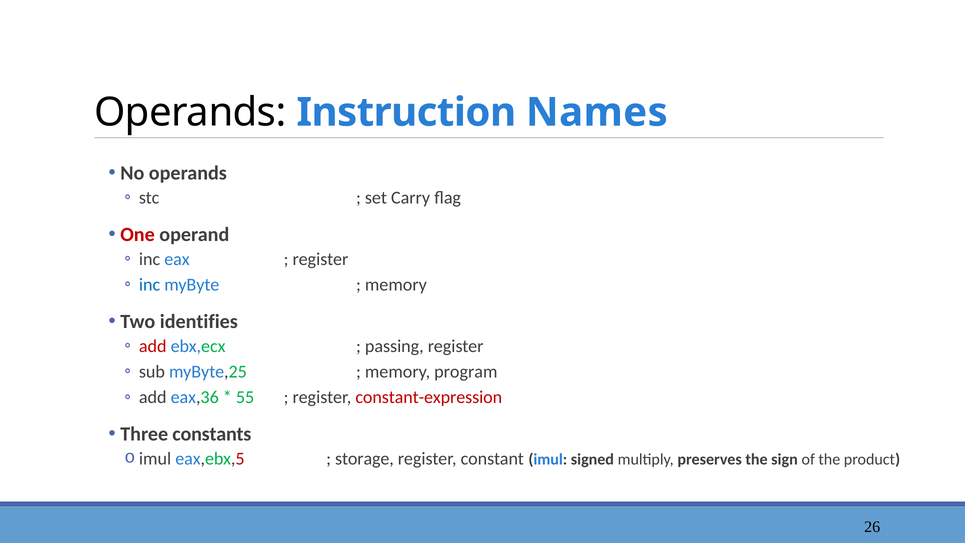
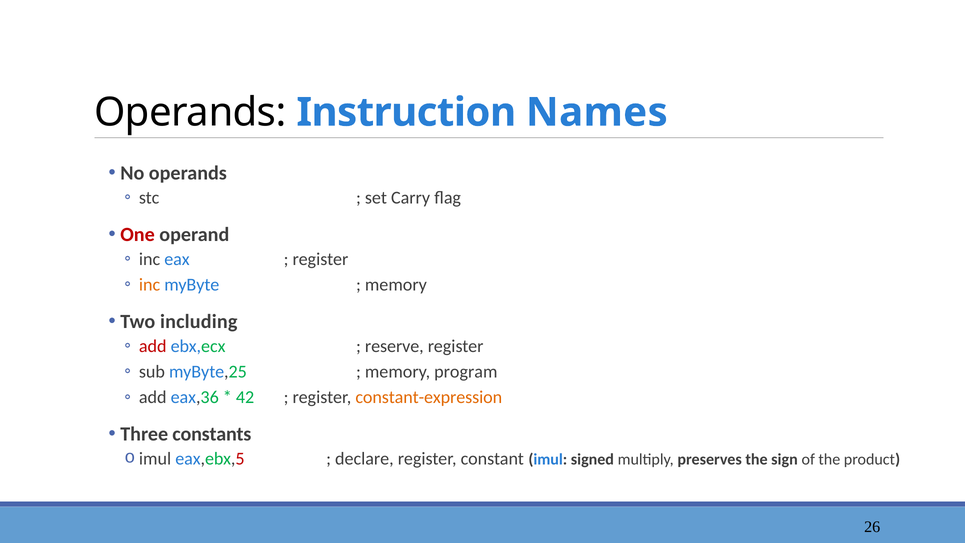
inc at (150, 285) colour: blue -> orange
identifies: identifies -> including
passing: passing -> reserve
55: 55 -> 42
constant-expression colour: red -> orange
storage: storage -> declare
